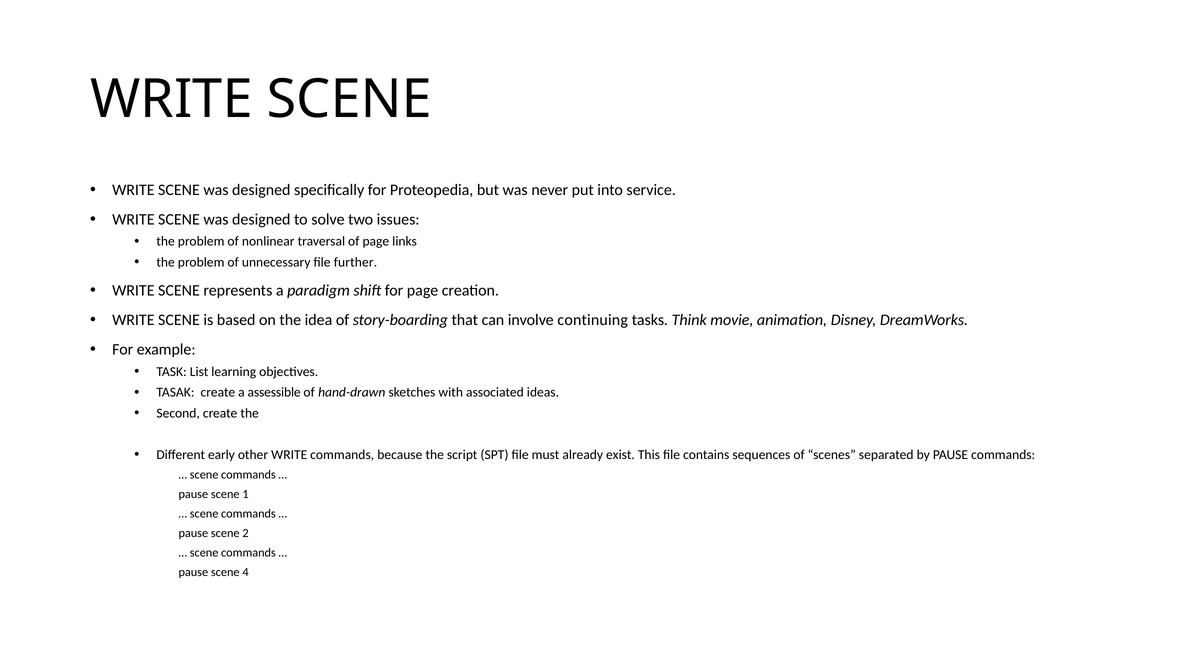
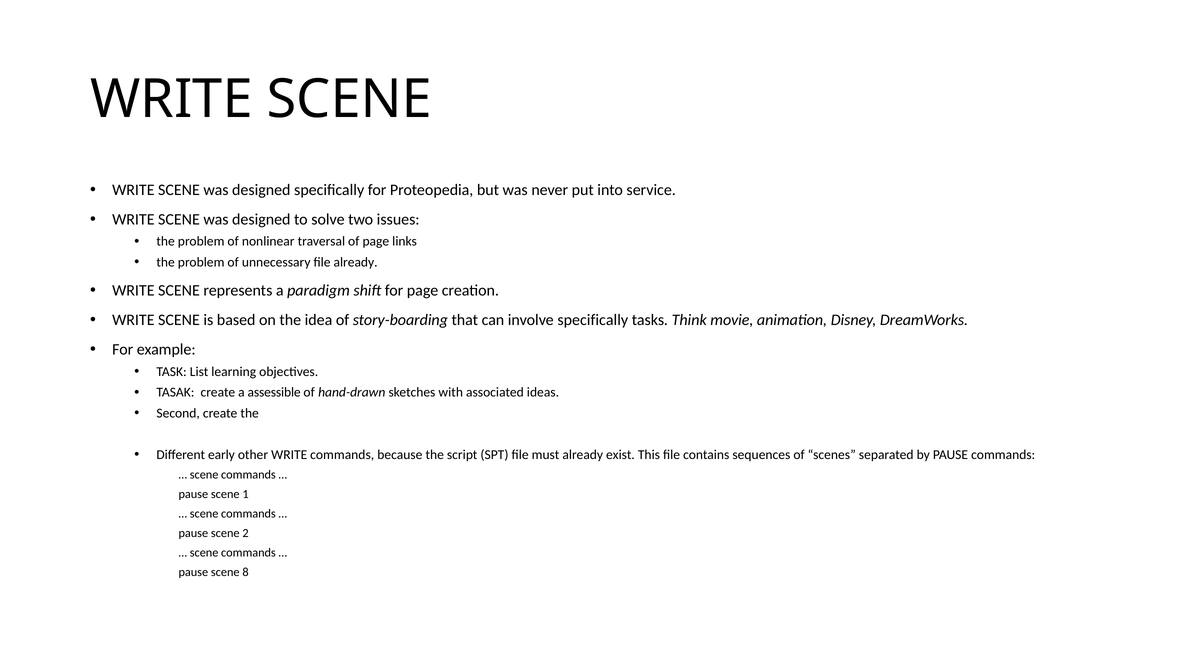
file further: further -> already
involve continuing: continuing -> specifically
4: 4 -> 8
